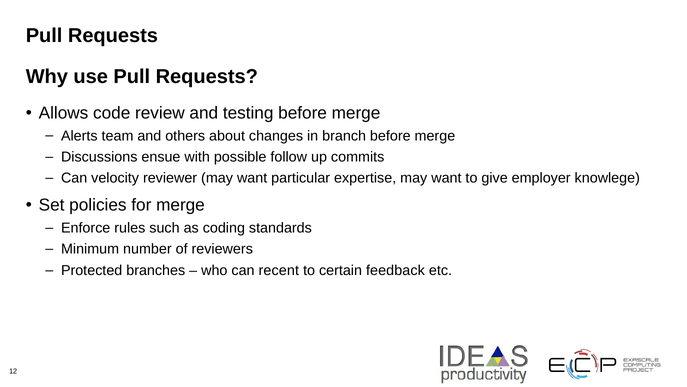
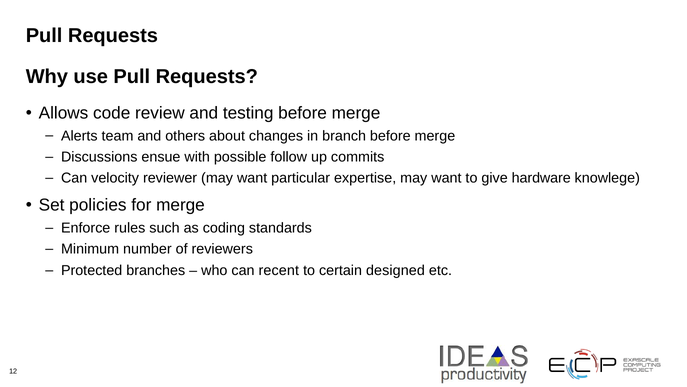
employer: employer -> hardware
feedback: feedback -> designed
